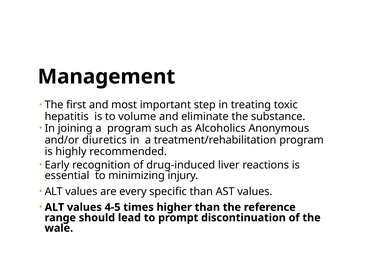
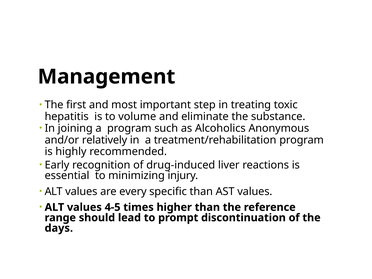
diuretics: diuretics -> relatively
wale: wale -> days
